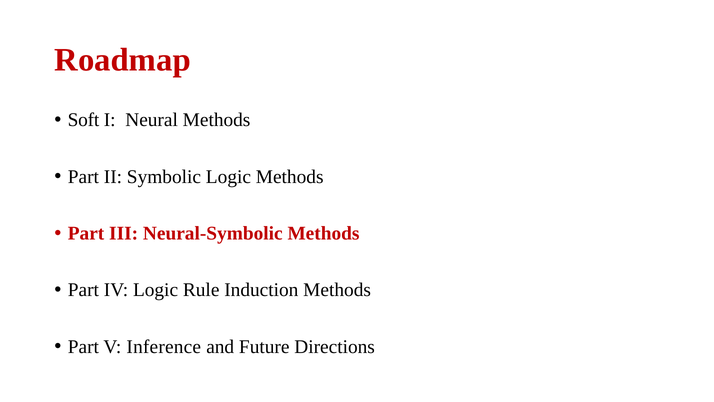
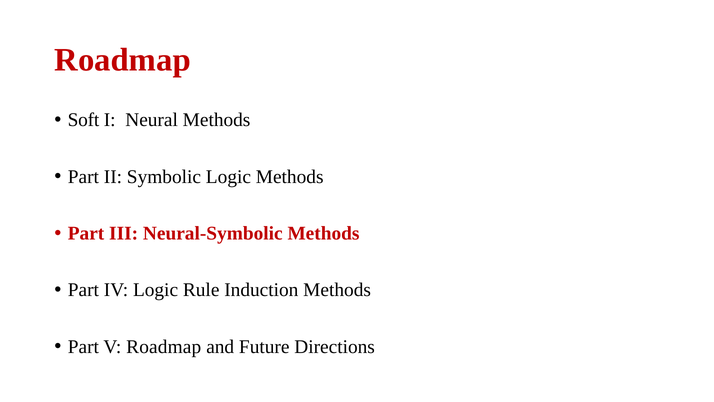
V Inference: Inference -> Roadmap
